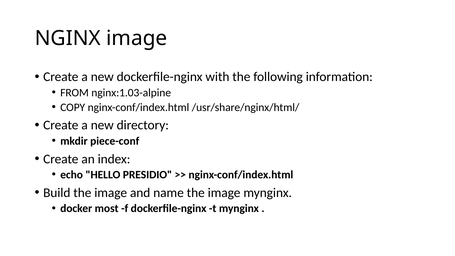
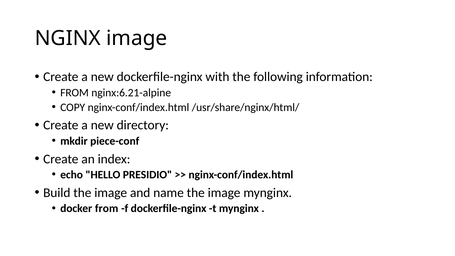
nginx:1.03-alpine: nginx:1.03-alpine -> nginx:6.21-alpine
docker most: most -> from
